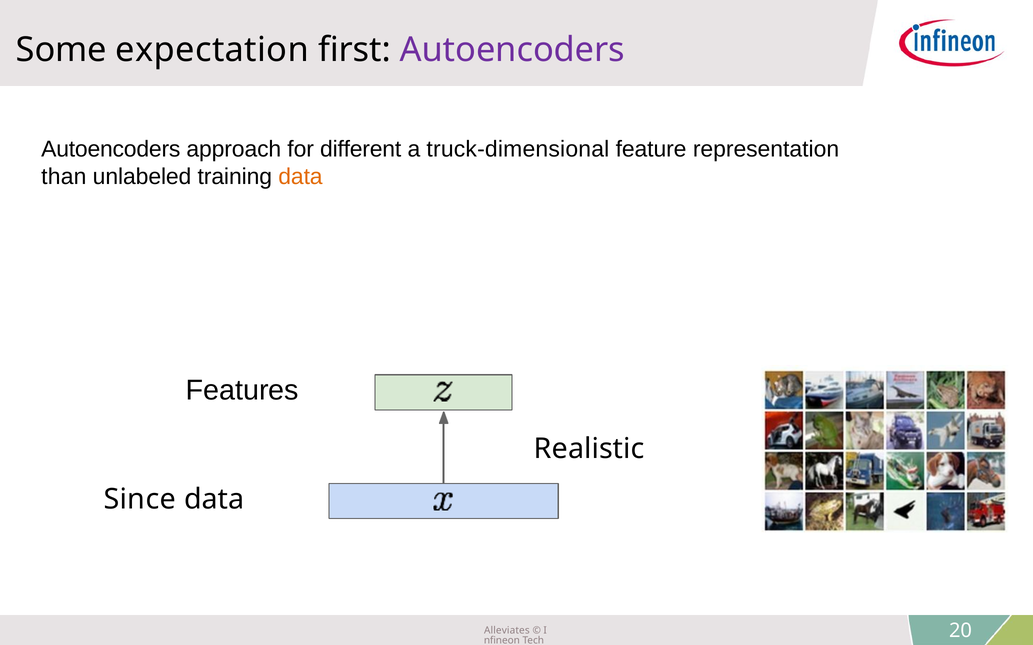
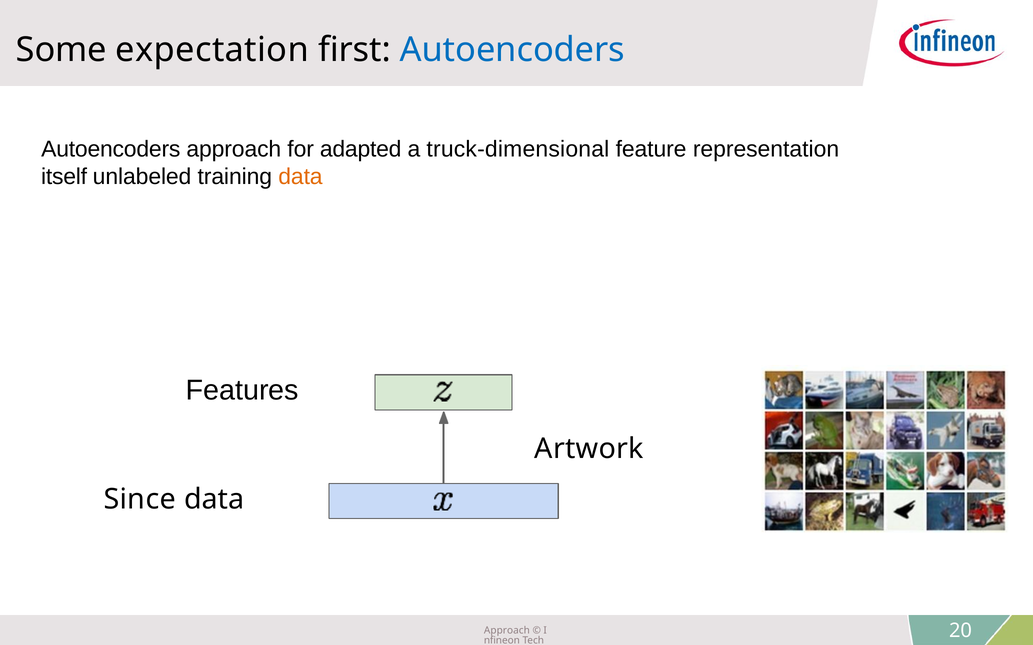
Autoencoders at (512, 50) colour: purple -> blue
different: different -> adapted
than: than -> itself
Realistic: Realistic -> Artwork
Alleviates at (507, 631): Alleviates -> Approach
